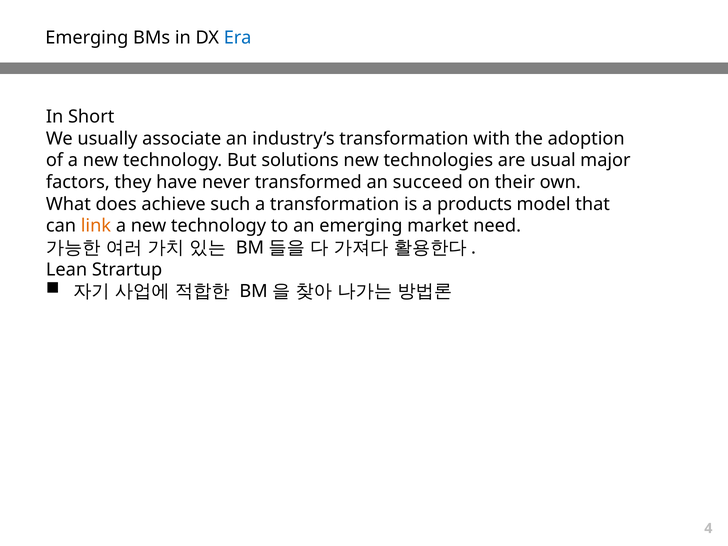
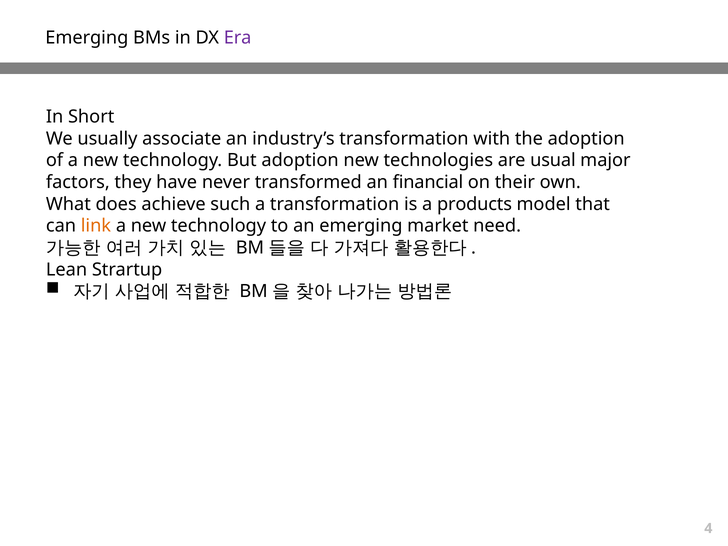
Era colour: blue -> purple
But solutions: solutions -> adoption
succeed: succeed -> financial
